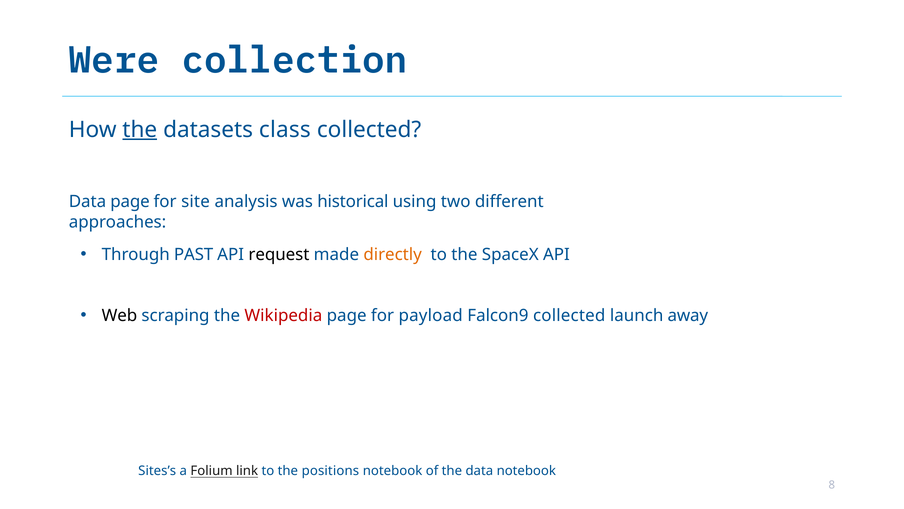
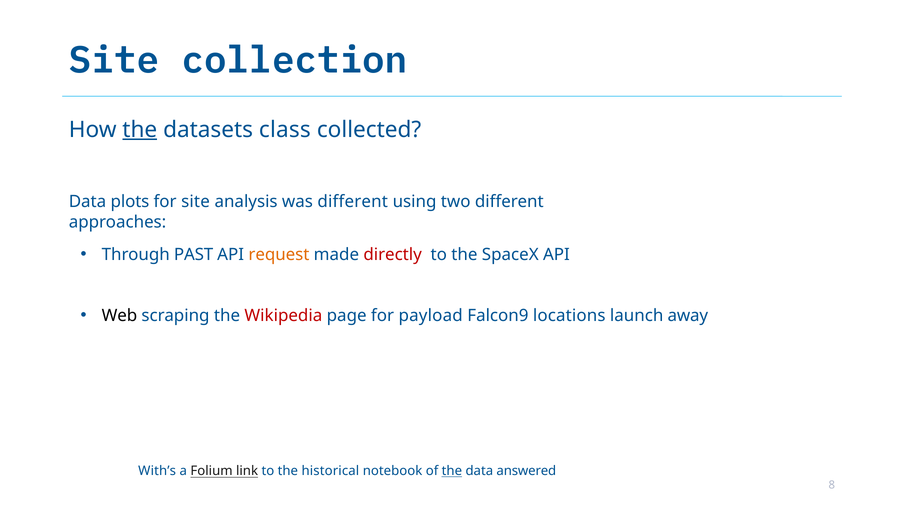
Were at (114, 60): Were -> Site
Data page: page -> plots
was historical: historical -> different
request colour: black -> orange
directly colour: orange -> red
Falcon9 collected: collected -> locations
Sites’s: Sites’s -> With’s
positions: positions -> historical
the at (452, 471) underline: none -> present
data notebook: notebook -> answered
